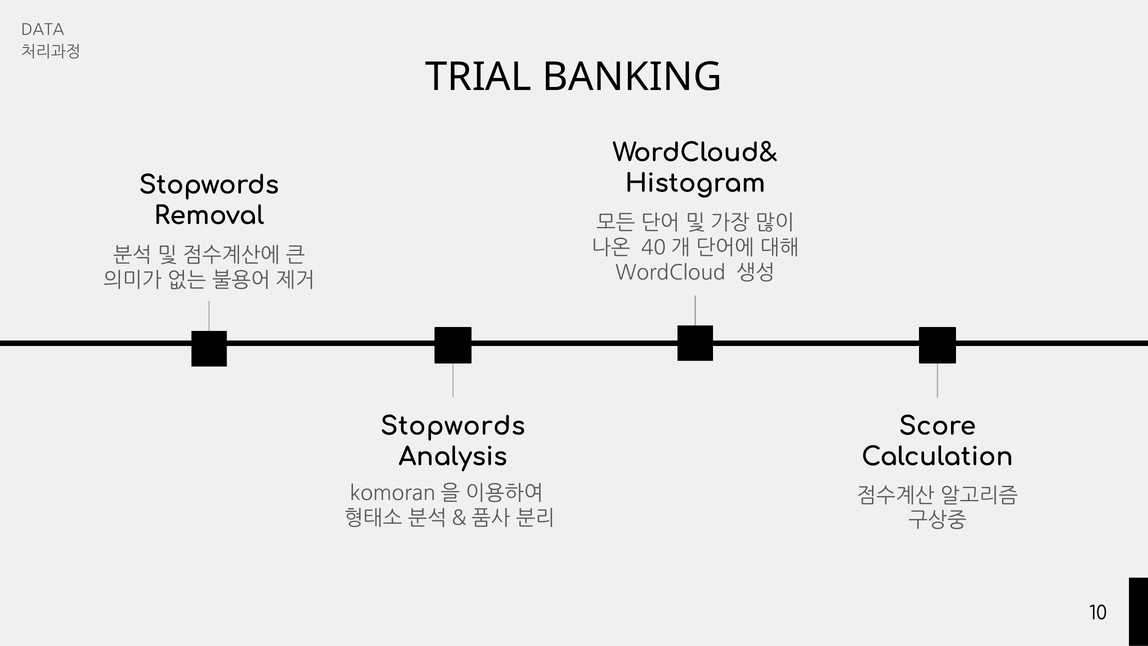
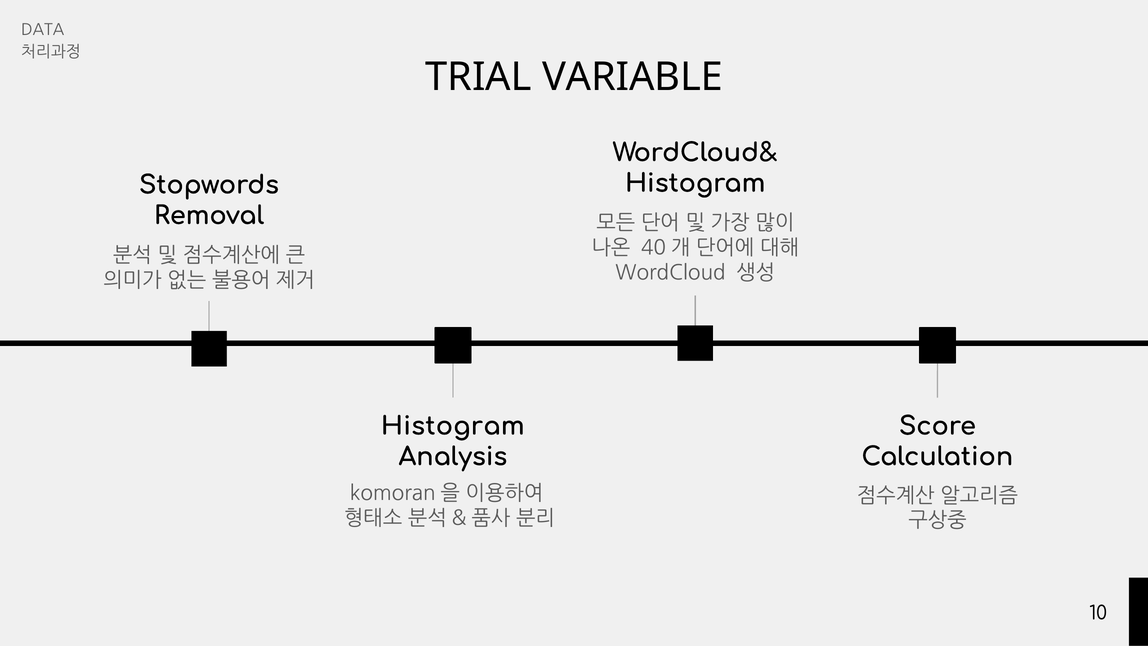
BANKING: BANKING -> VARIABLE
Stopwords at (453, 426): Stopwords -> Histogram
